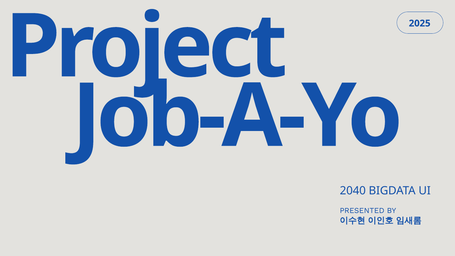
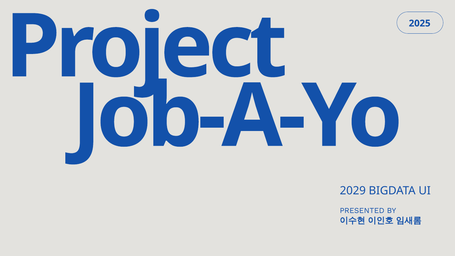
2040: 2040 -> 2029
